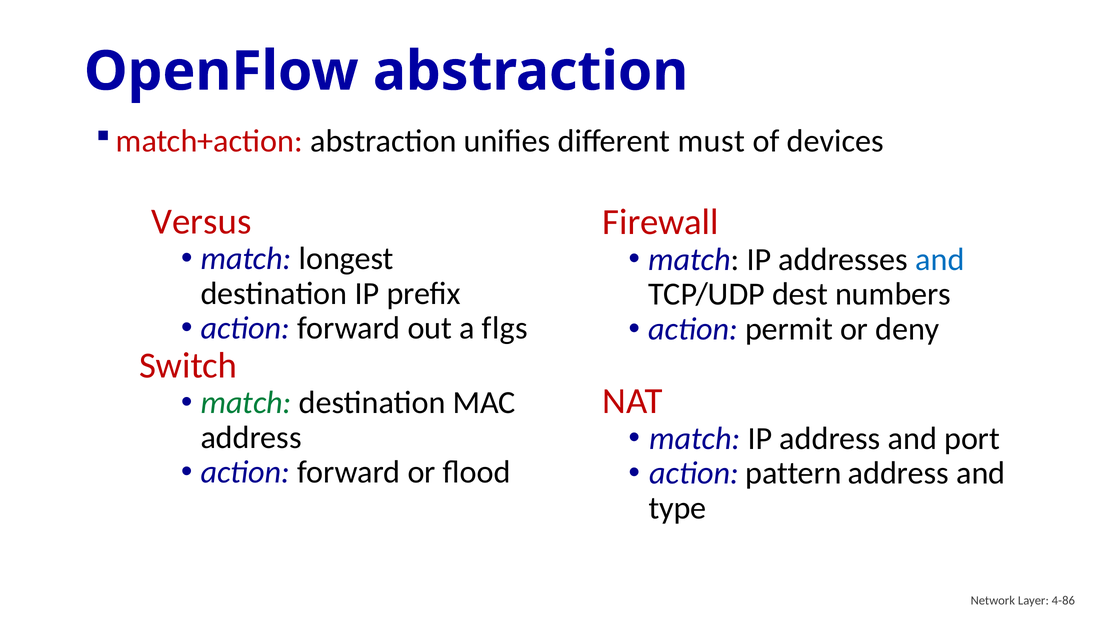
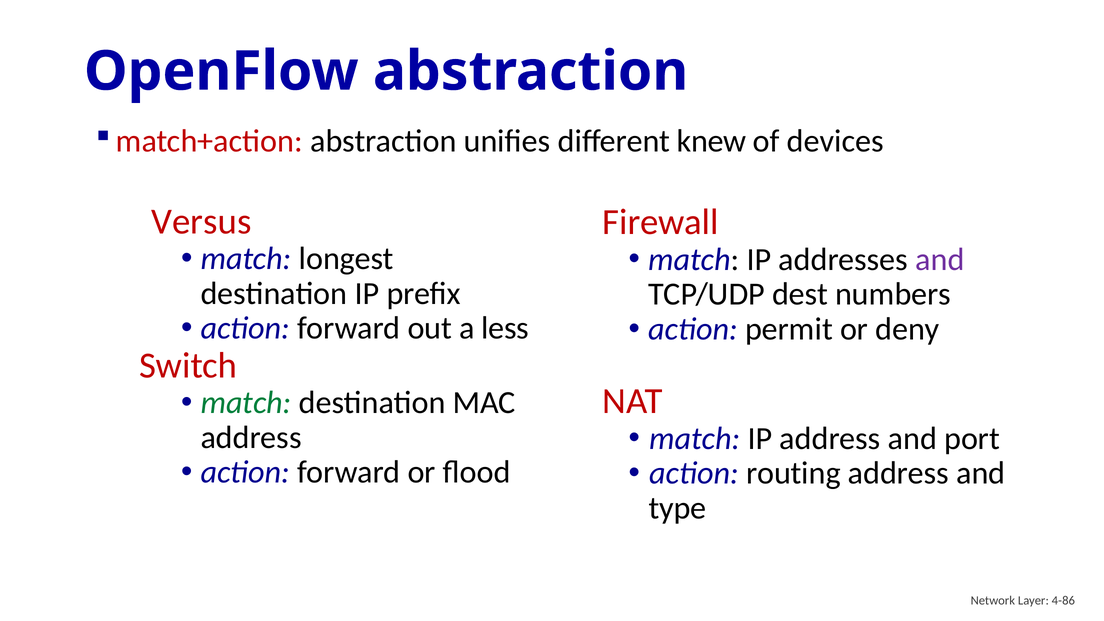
must: must -> knew
and at (940, 260) colour: blue -> purple
flgs: flgs -> less
pattern: pattern -> routing
